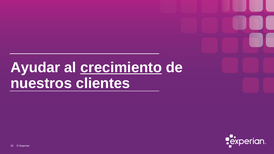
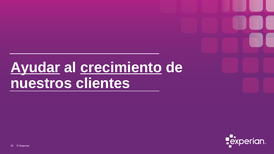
Ayudar underline: none -> present
